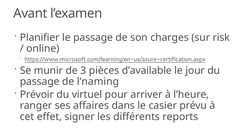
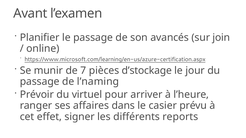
charges: charges -> avancés
risk: risk -> join
3: 3 -> 7
d’available: d’available -> d’stockage
